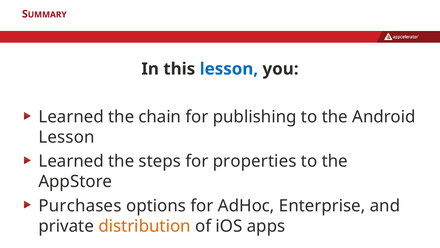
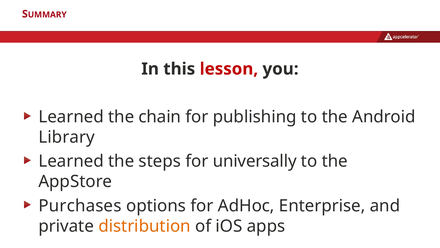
lesson at (229, 69) colour: blue -> red
Lesson at (67, 137): Lesson -> Library
properties: properties -> universally
